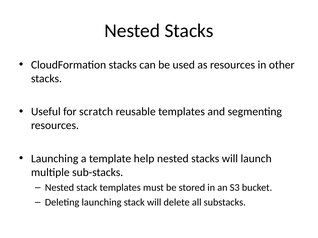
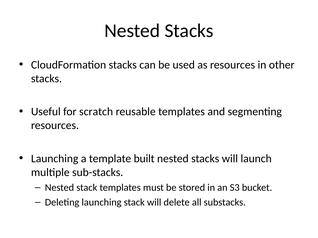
help: help -> built
